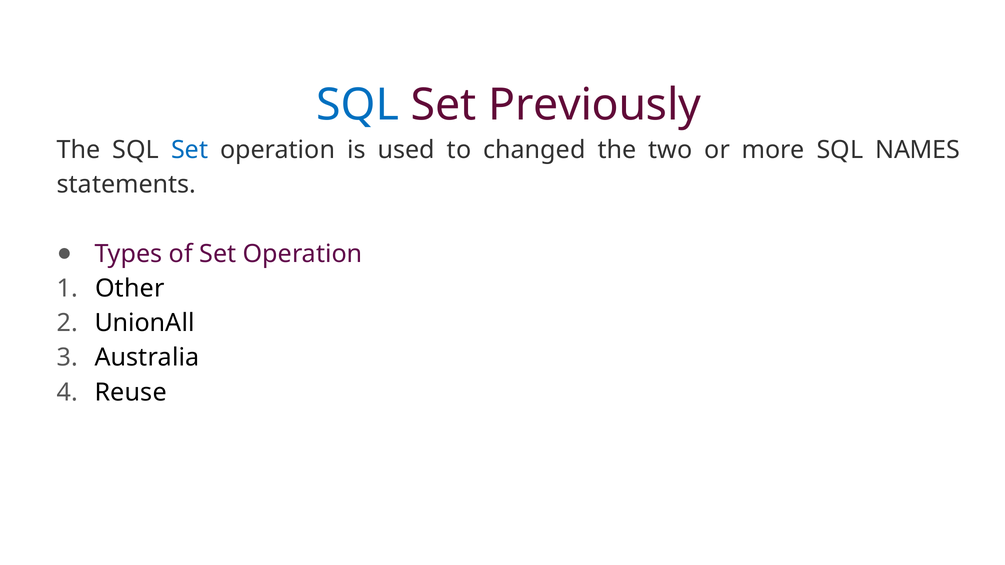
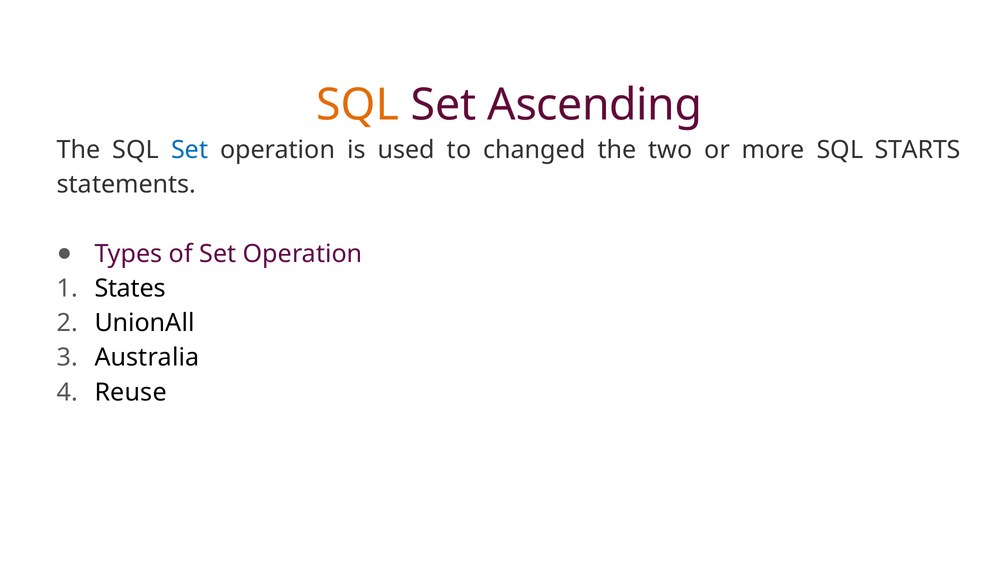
SQL at (358, 105) colour: blue -> orange
Previously: Previously -> Ascending
NAMES: NAMES -> STARTS
Other: Other -> States
